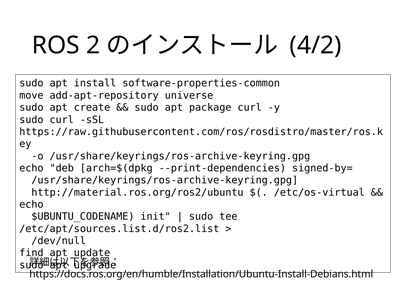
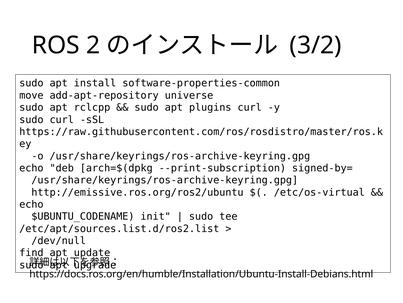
4/2: 4/2 -> 3/2
create: create -> rclcpp
package: package -> plugins
--print-dependencies: --print-dependencies -> --print-subscription
http://material.ros.org/ros2/ubuntu: http://material.ros.org/ros2/ubuntu -> http://emissive.ros.org/ros2/ubuntu
